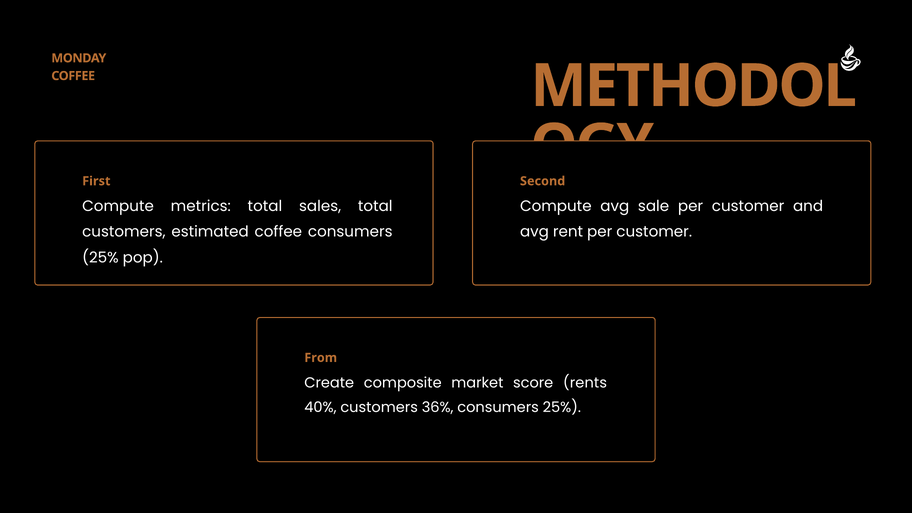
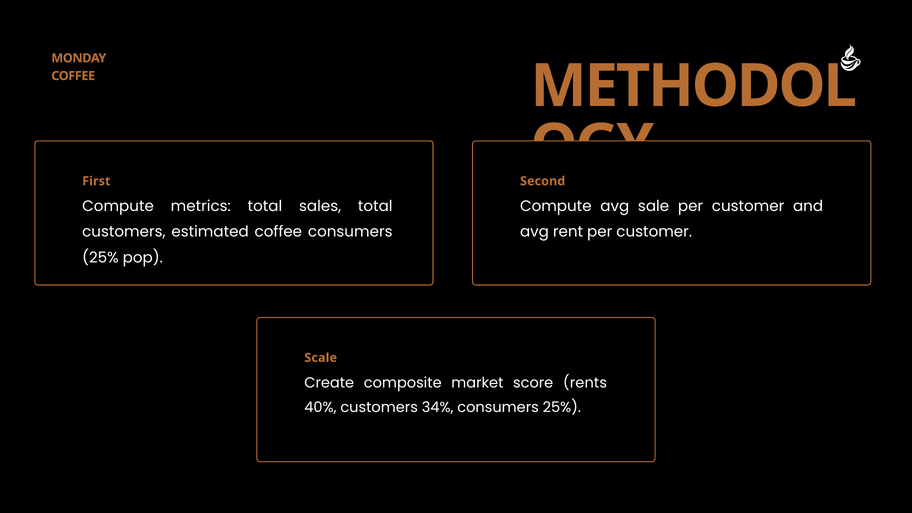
From: From -> Scale
36%: 36% -> 34%
